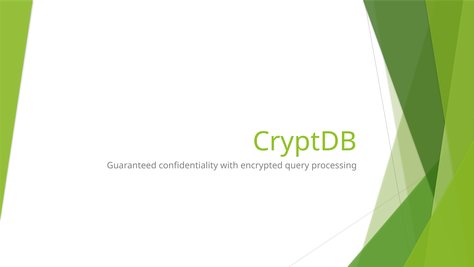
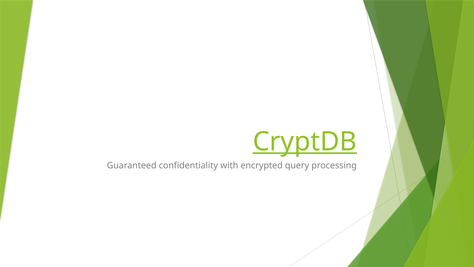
CryptDB underline: none -> present
